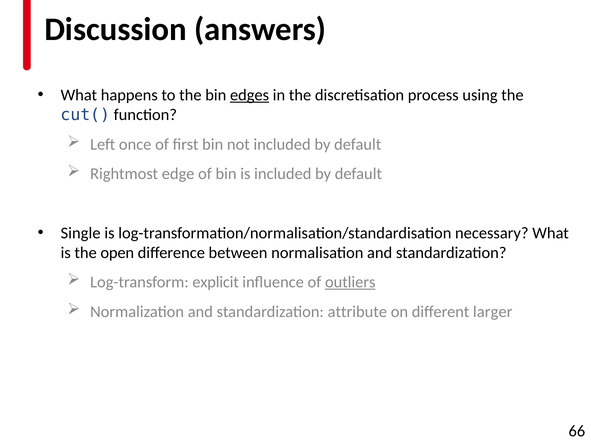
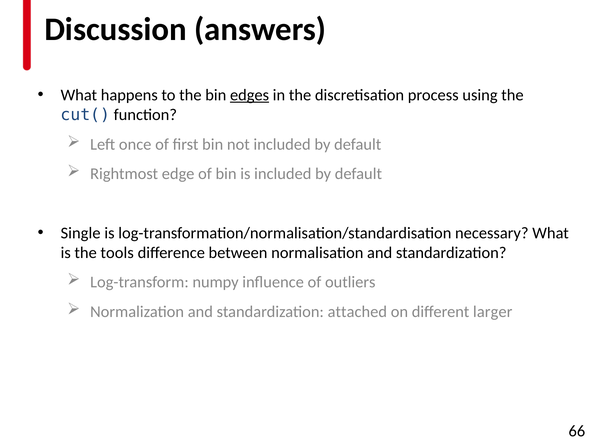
open: open -> tools
explicit: explicit -> numpy
outliers underline: present -> none
attribute: attribute -> attached
